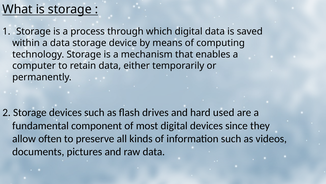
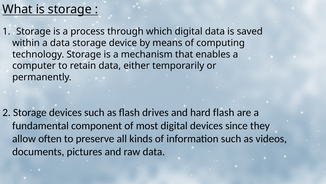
hard used: used -> flash
